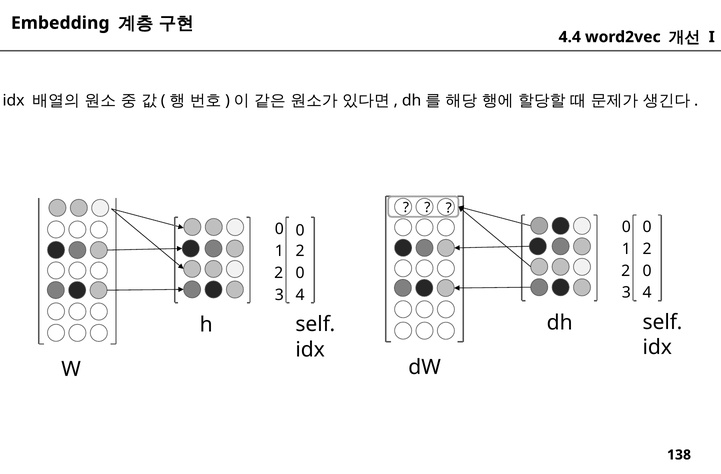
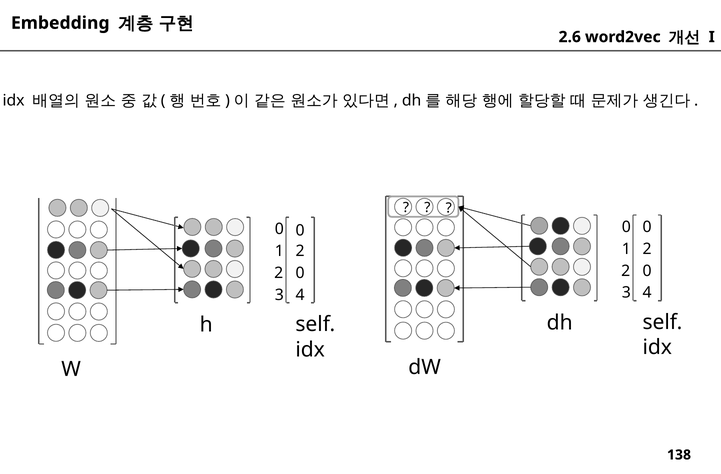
4.4: 4.4 -> 2.6
